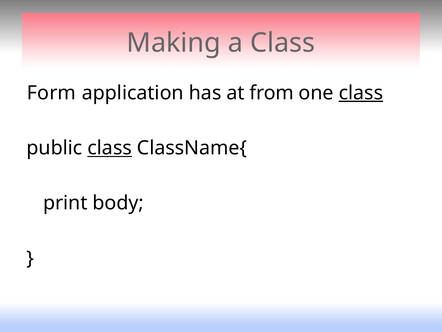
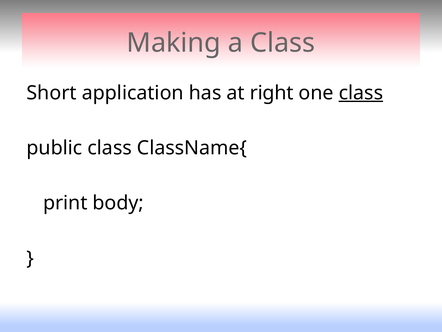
Form: Form -> Short
from: from -> right
class at (110, 148) underline: present -> none
